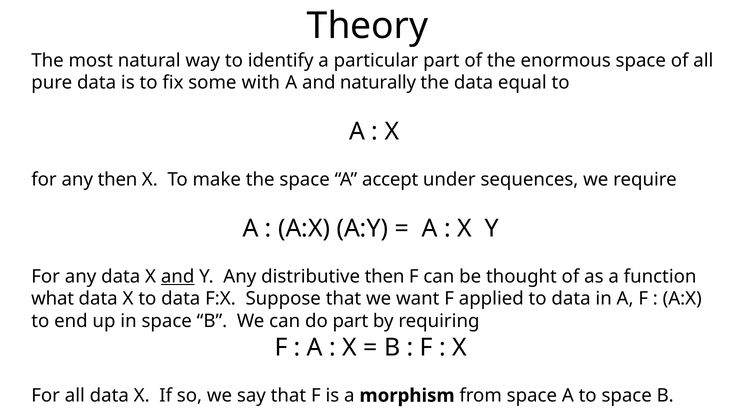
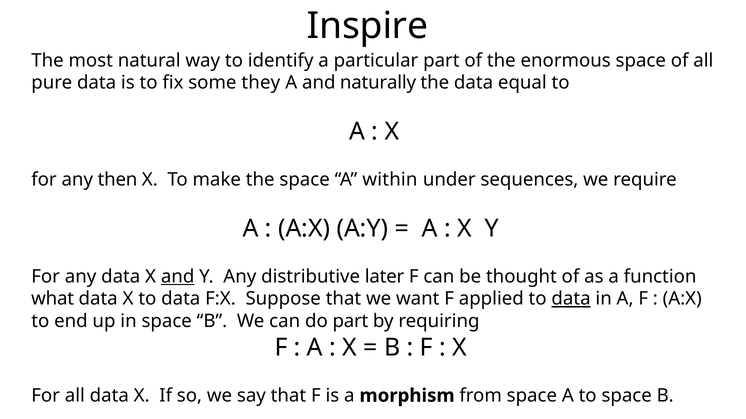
Theory: Theory -> Inspire
with: with -> they
accept: accept -> within
distributive then: then -> later
data at (571, 299) underline: none -> present
